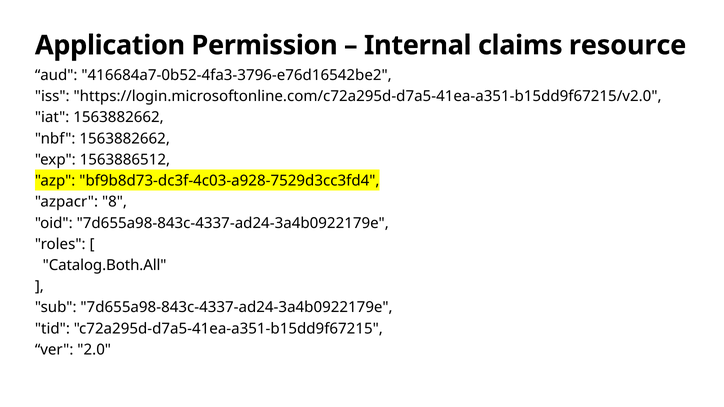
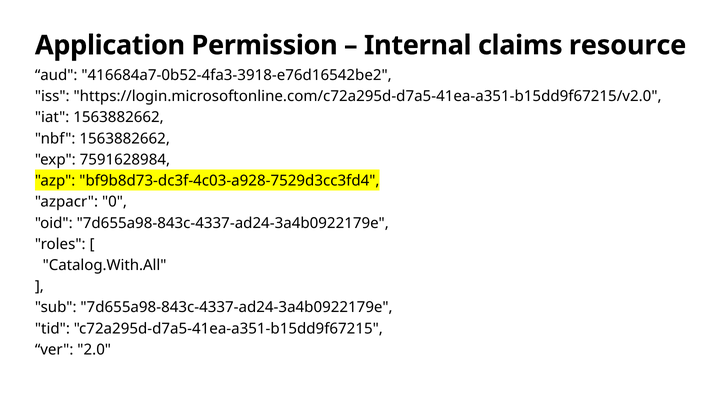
416684a7-0b52-4fa3-3796-e76d16542be2: 416684a7-0b52-4fa3-3796-e76d16542be2 -> 416684a7-0b52-4fa3-3918-e76d16542be2
1563886512: 1563886512 -> 7591628984
8: 8 -> 0
Catalog.Both.All: Catalog.Both.All -> Catalog.With.All
